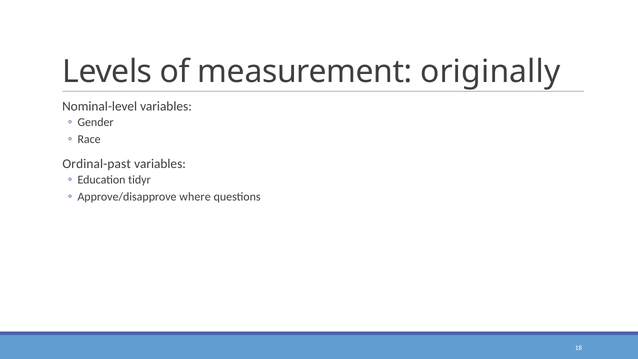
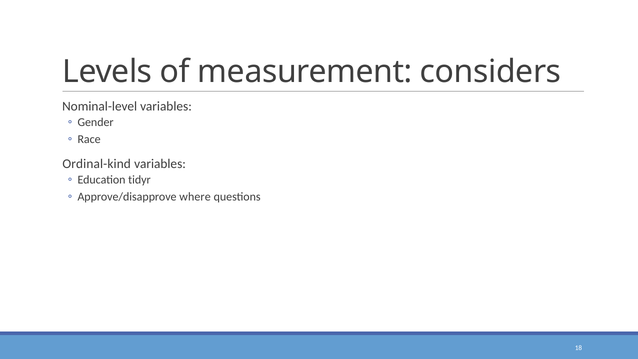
originally: originally -> considers
Ordinal-past: Ordinal-past -> Ordinal-kind
